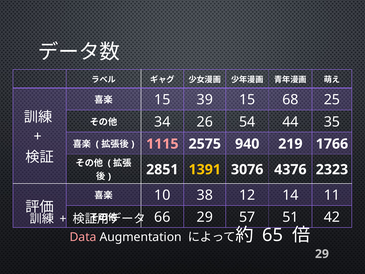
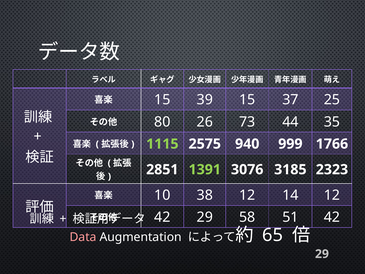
68: 68 -> 37
34: 34 -> 80
54: 54 -> 73
1115 colour: pink -> light green
219: 219 -> 999
1391 colour: yellow -> light green
4376: 4376 -> 3185
14 11: 11 -> 12
66 at (162, 217): 66 -> 42
57: 57 -> 58
